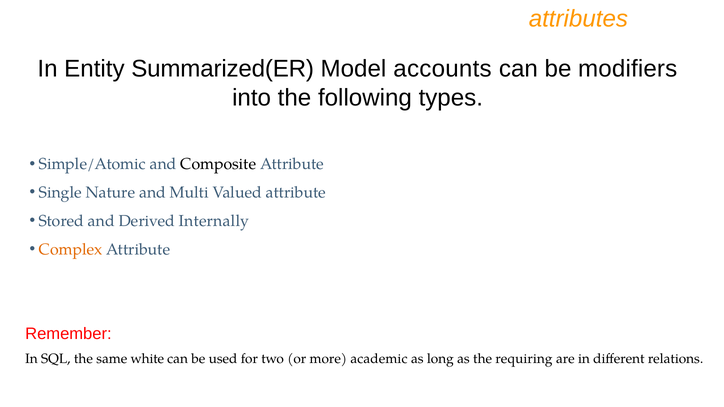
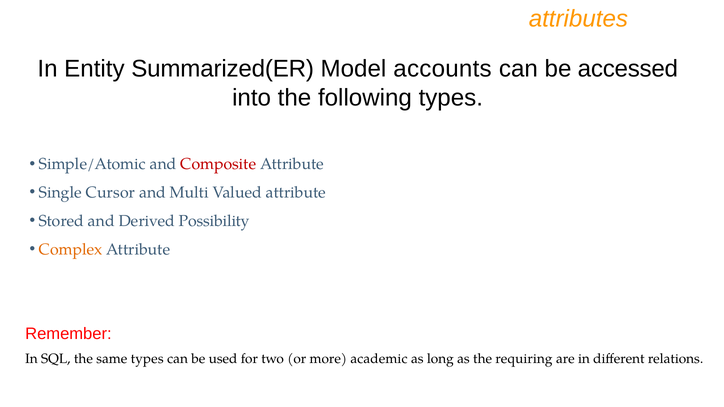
modifiers: modifiers -> accessed
Composite colour: black -> red
Nature: Nature -> Cursor
Internally: Internally -> Possibility
same white: white -> types
